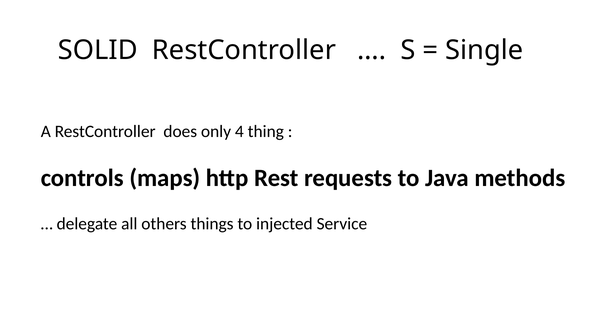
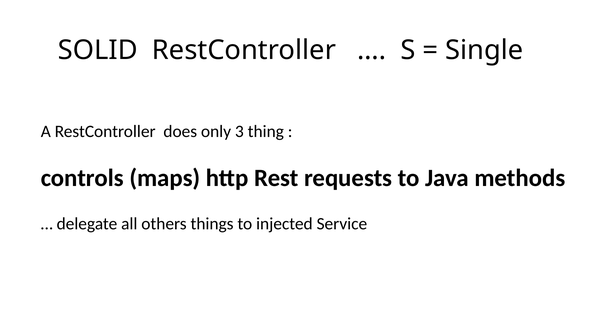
4: 4 -> 3
